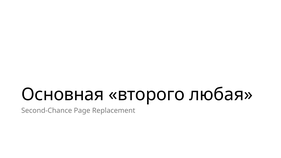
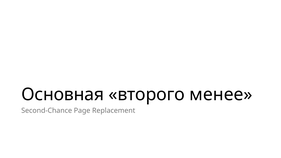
любая: любая -> менее
